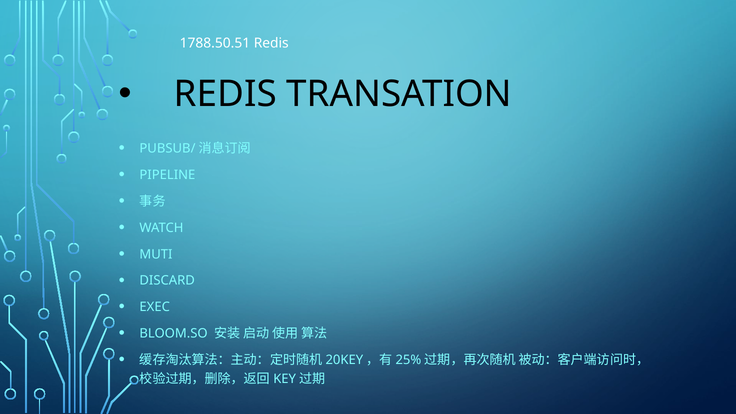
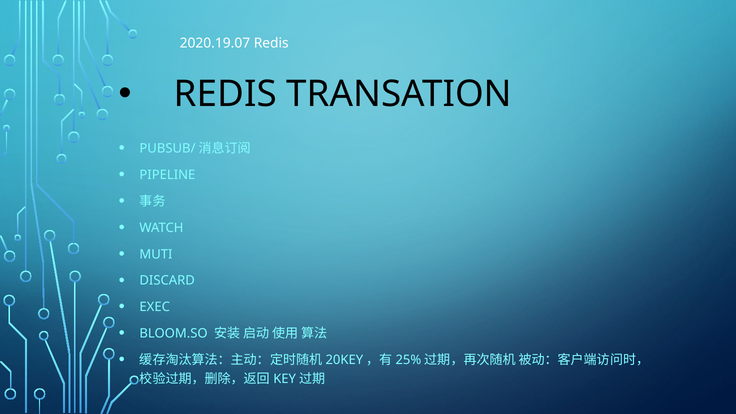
1788.50.51: 1788.50.51 -> 2020.19.07
